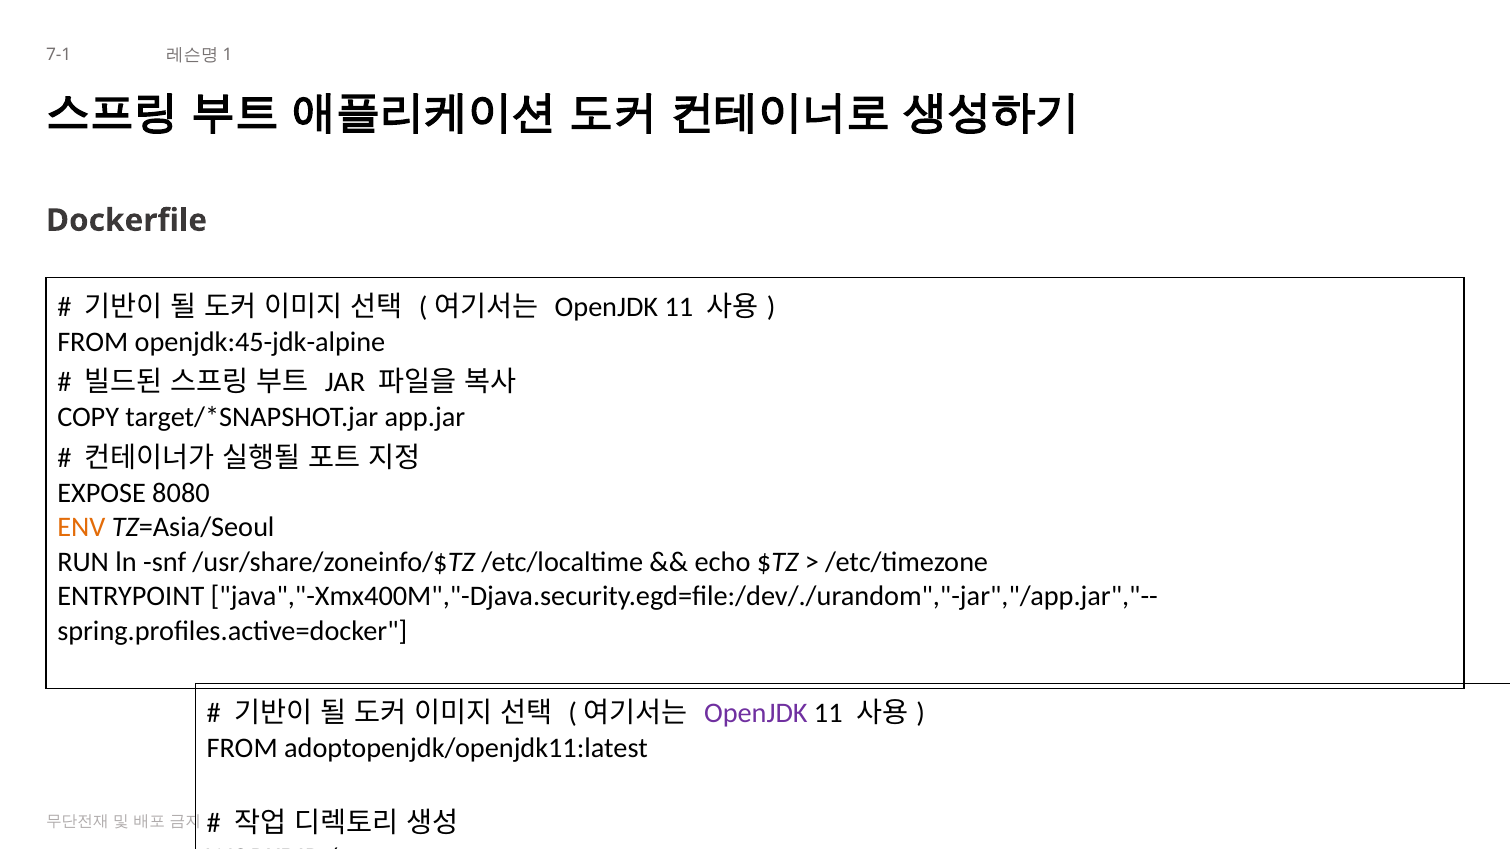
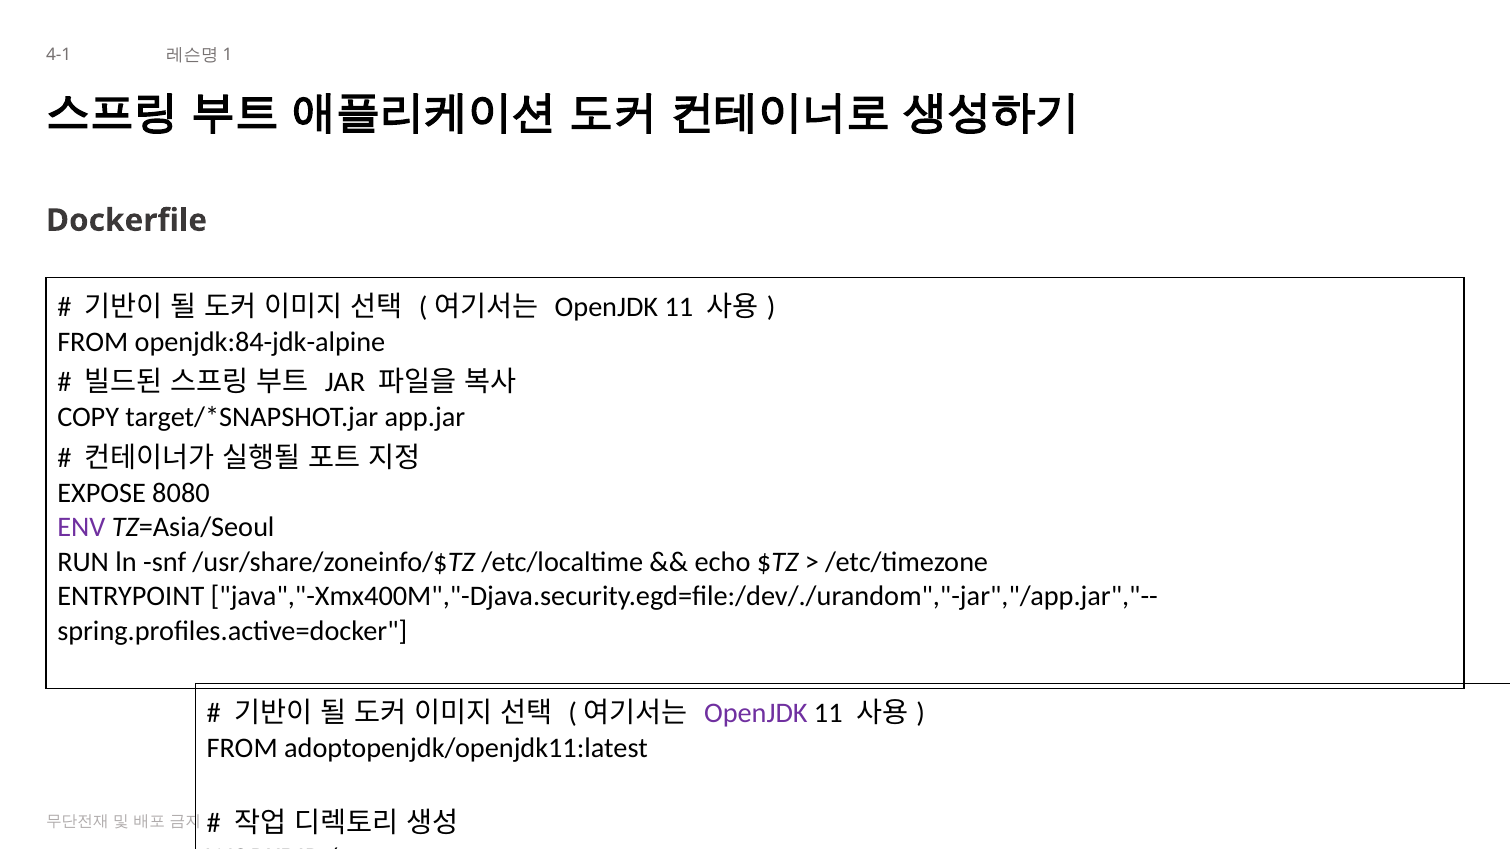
7-1: 7-1 -> 4-1
openjdk:45-jdk-alpine: openjdk:45-jdk-alpine -> openjdk:84-jdk-alpine
ENV colour: orange -> purple
